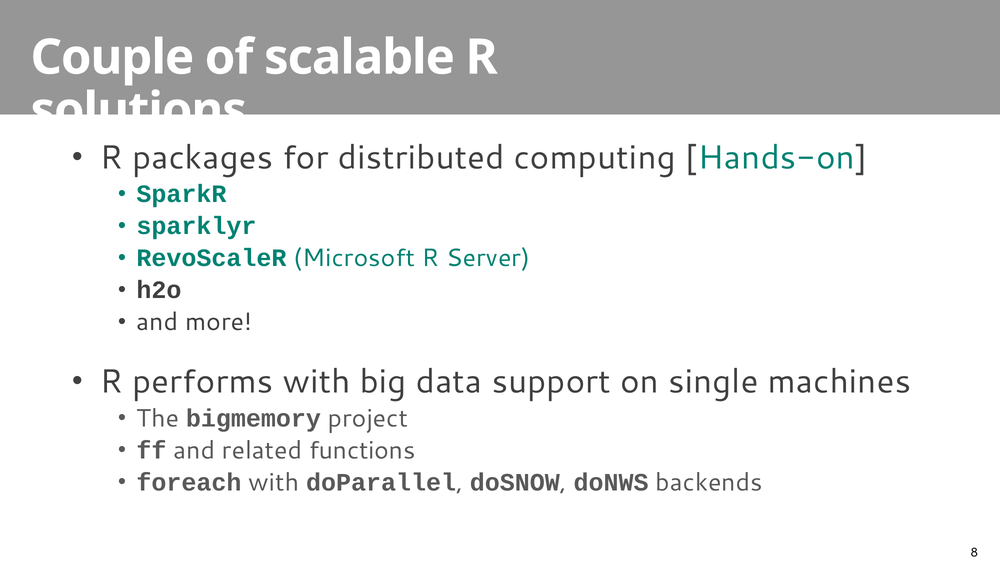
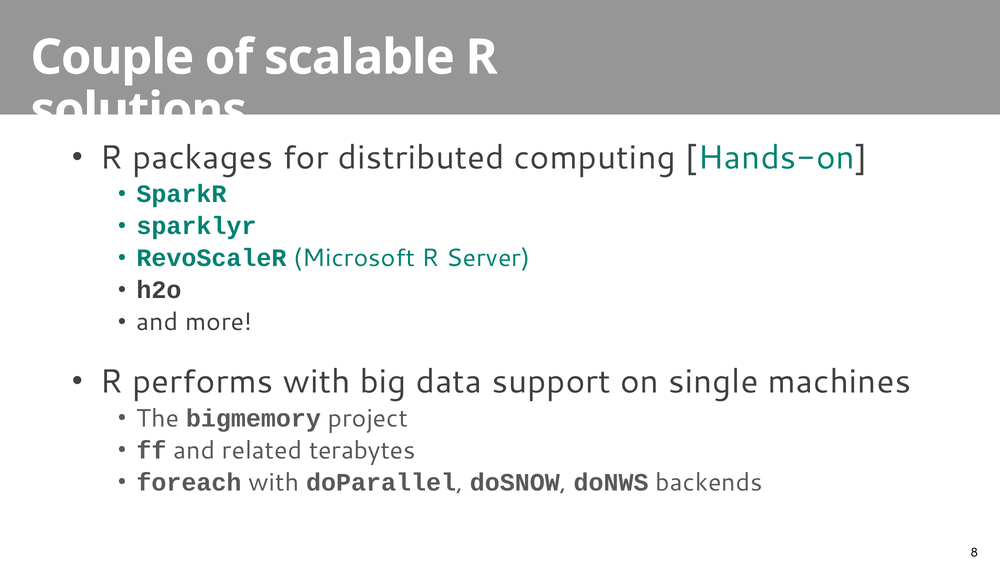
functions: functions -> terabytes
